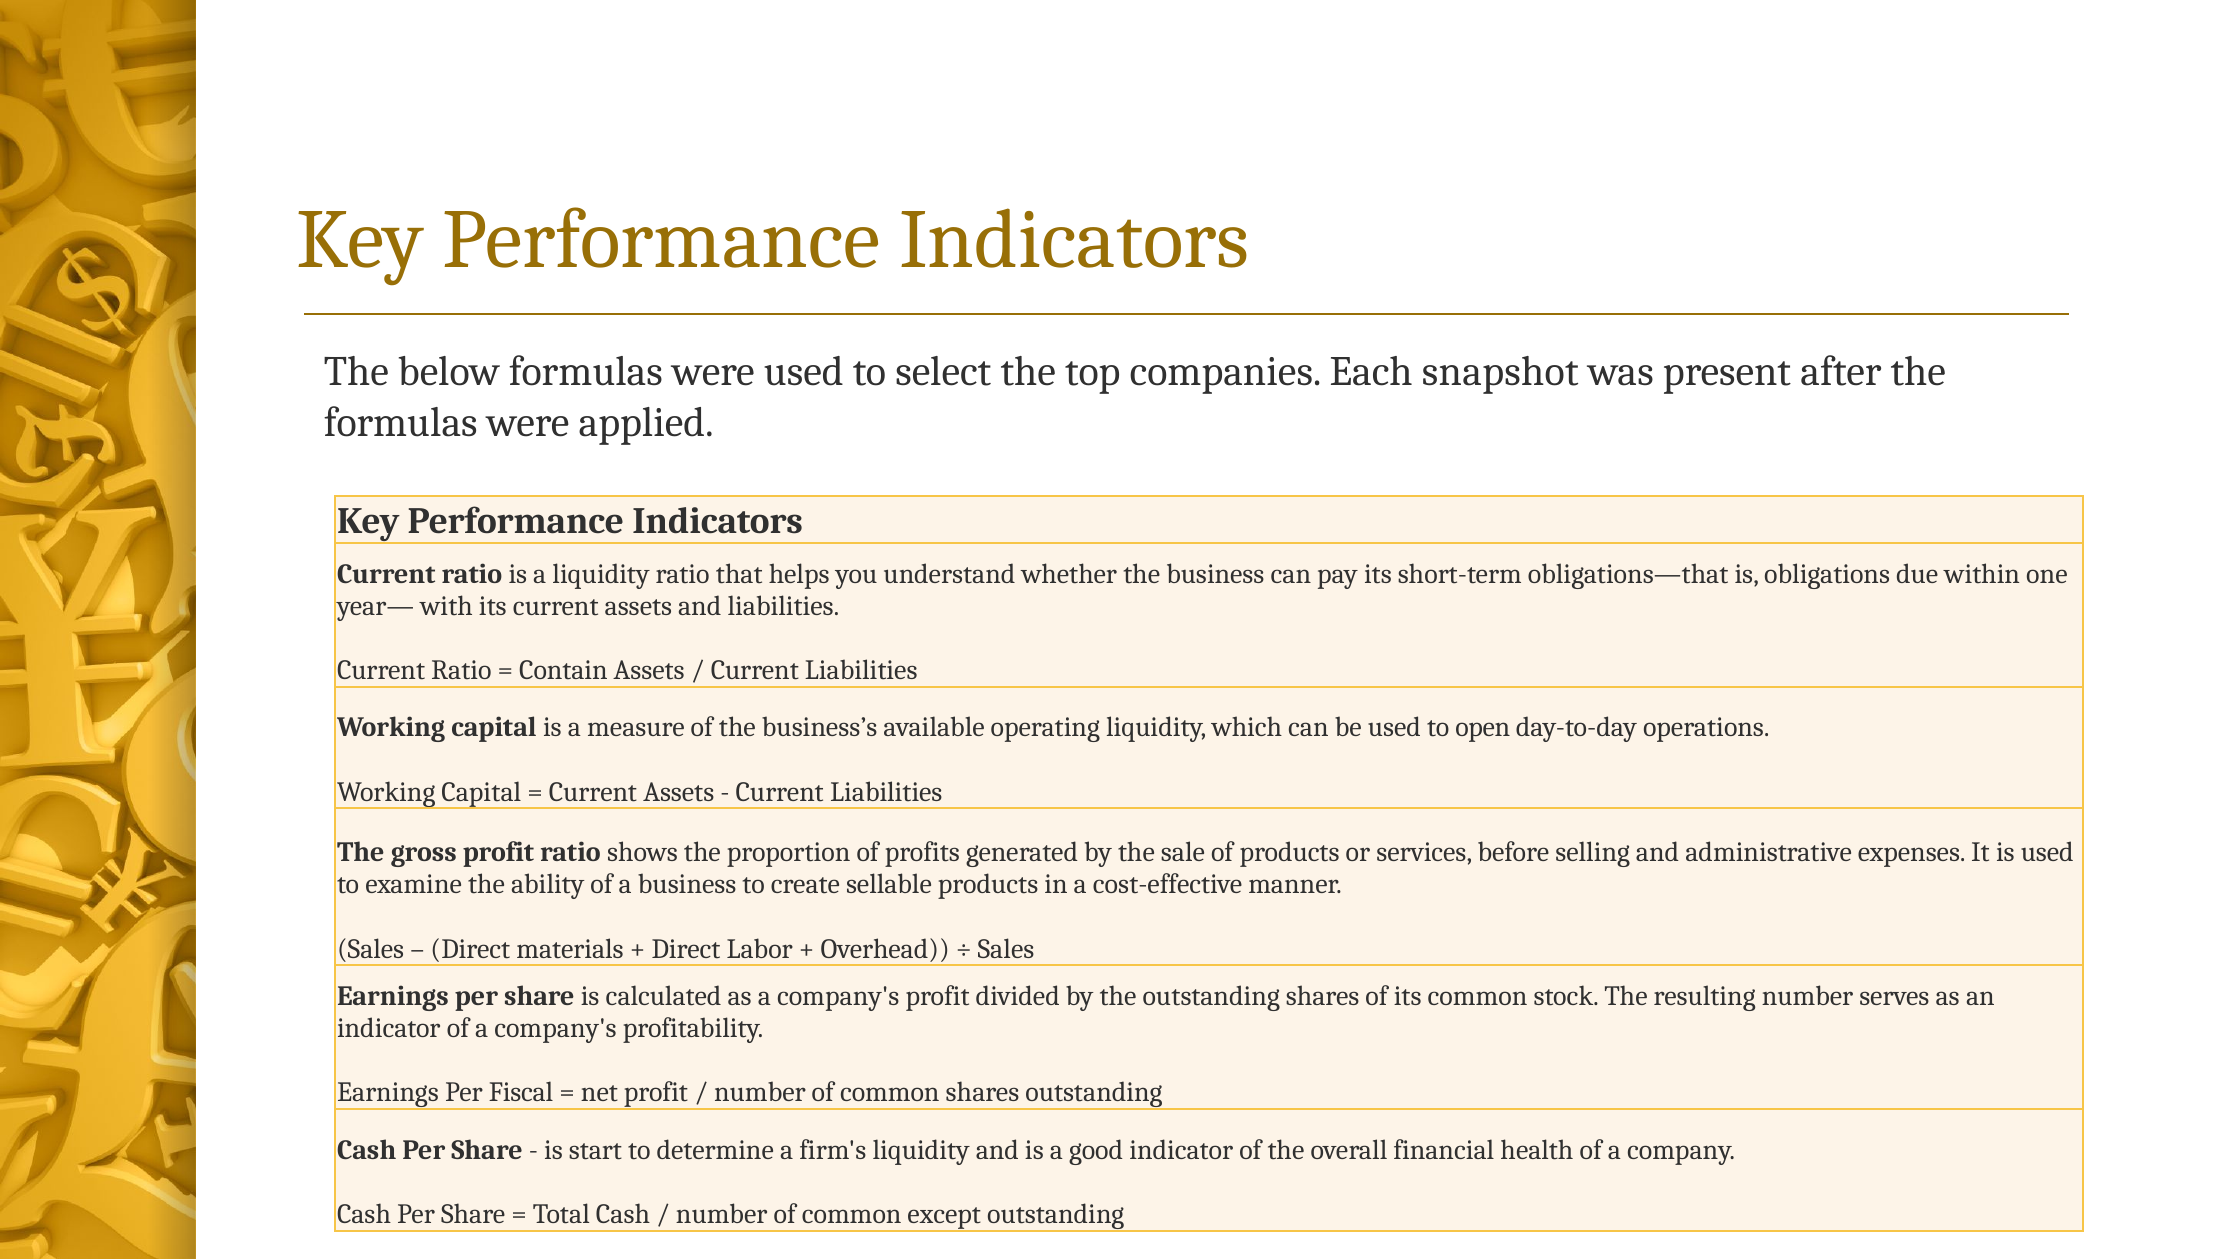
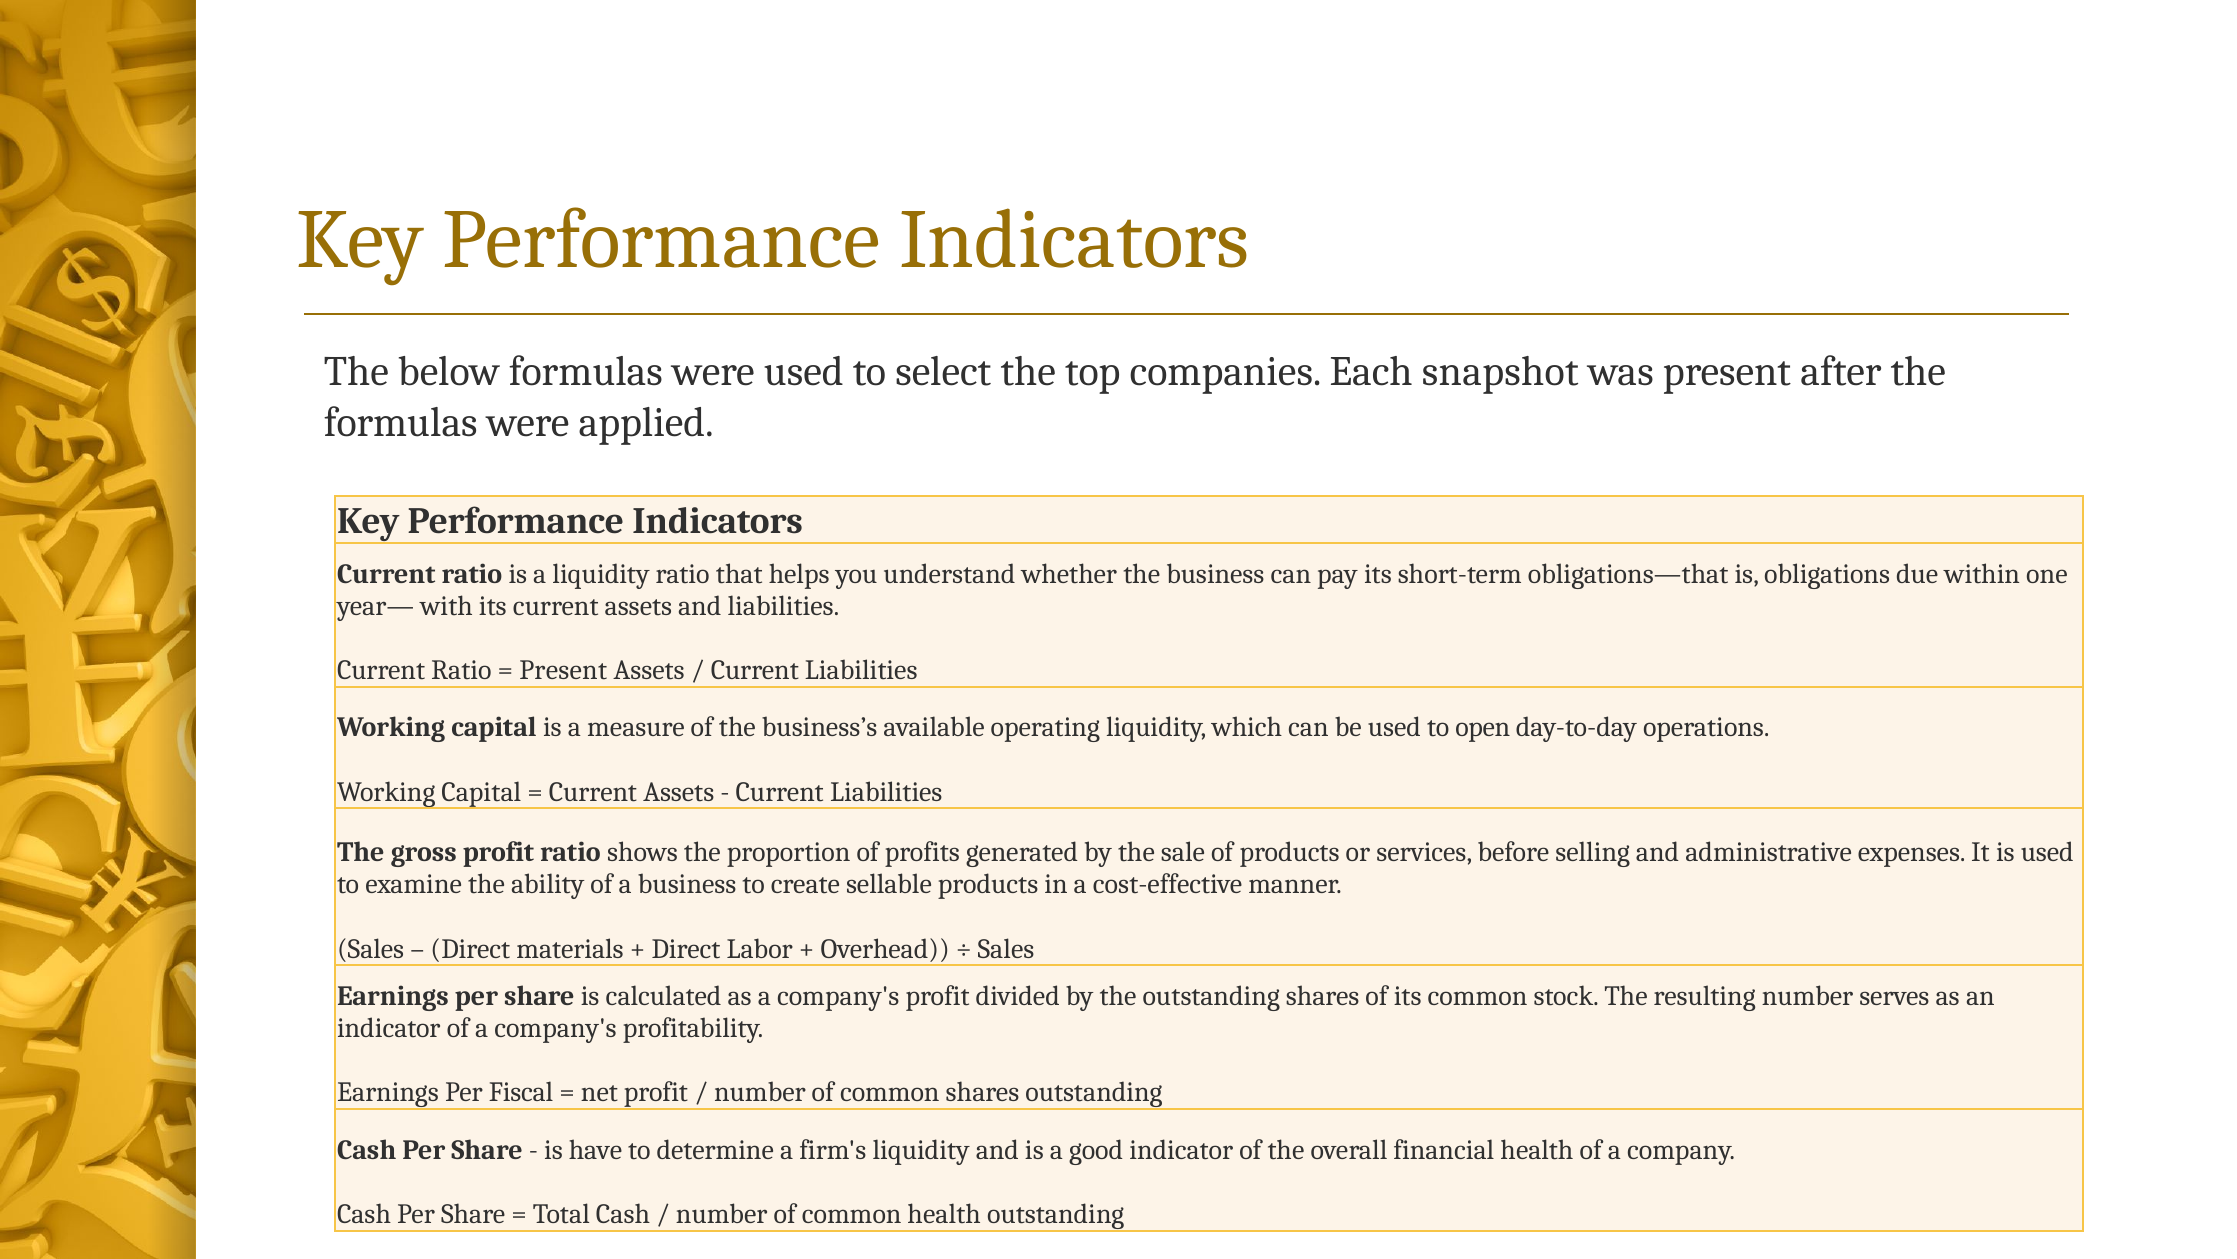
Contain at (563, 670): Contain -> Present
start: start -> have
common except: except -> health
